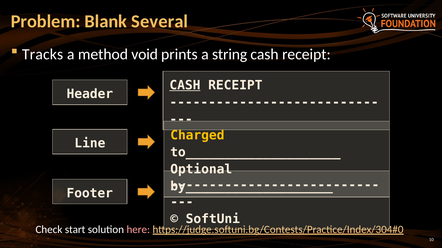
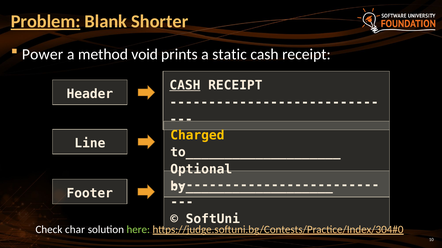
Problem underline: none -> present
Several: Several -> Shorter
Tracks: Tracks -> Power
string: string -> static
start: start -> char
here colour: pink -> light green
